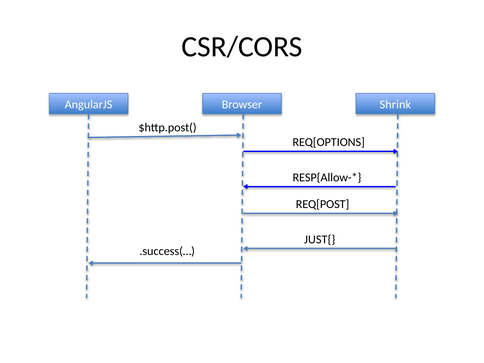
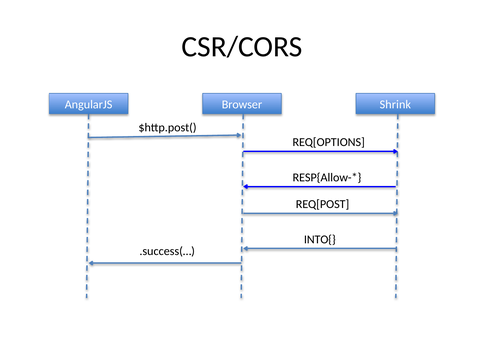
JUST{: JUST{ -> INTO{
